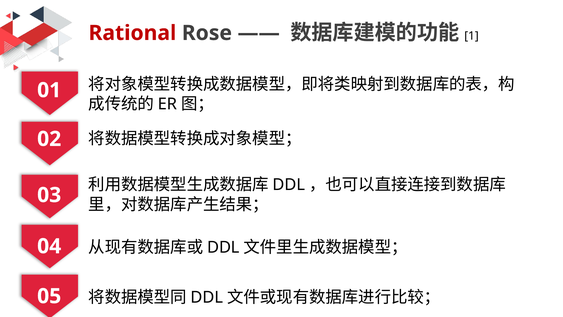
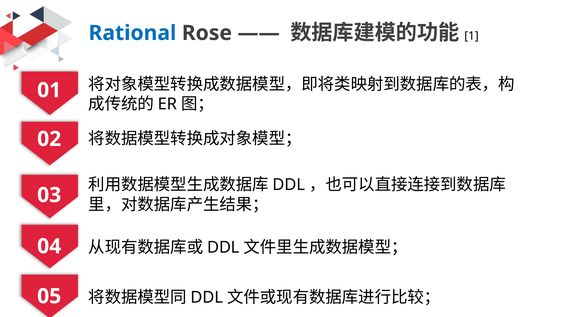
Rational colour: red -> blue
